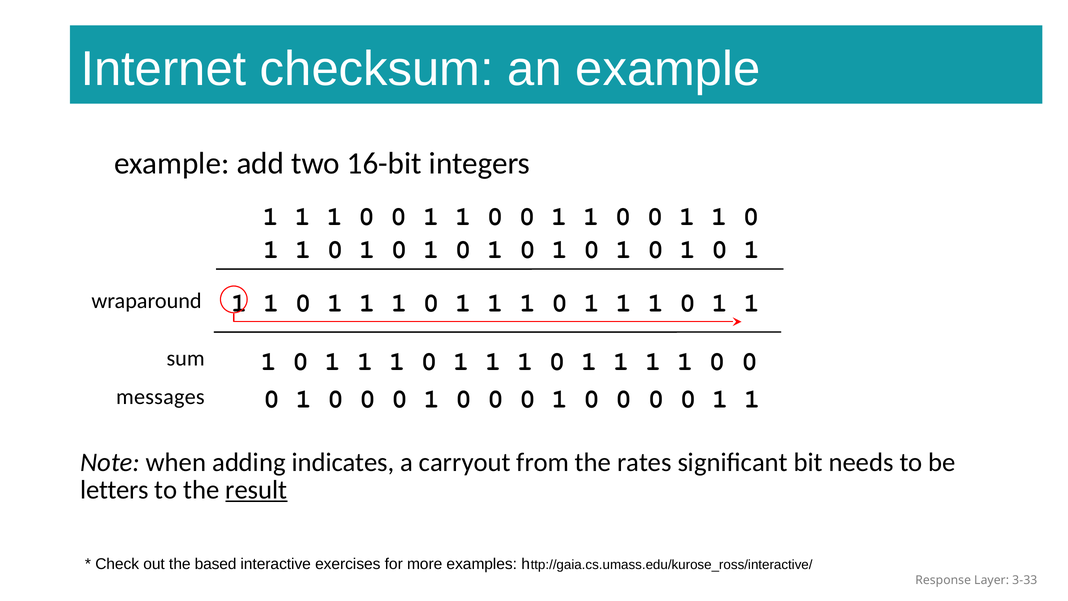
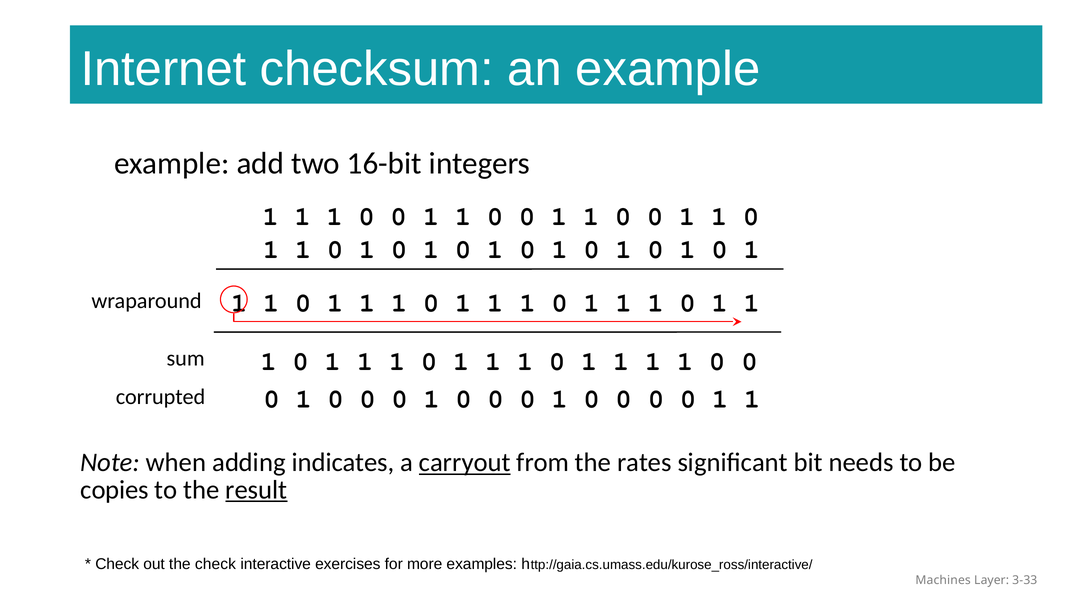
messages: messages -> corrupted
carryout underline: none -> present
letters: letters -> copies
the based: based -> check
Response: Response -> Machines
